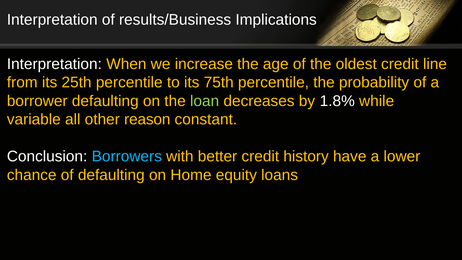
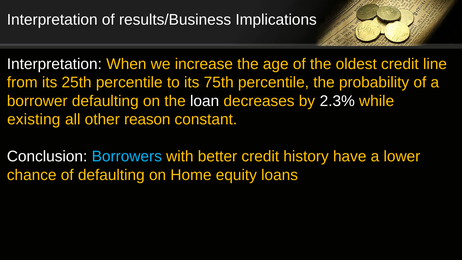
loan colour: light green -> white
1.8%: 1.8% -> 2.3%
variable: variable -> existing
